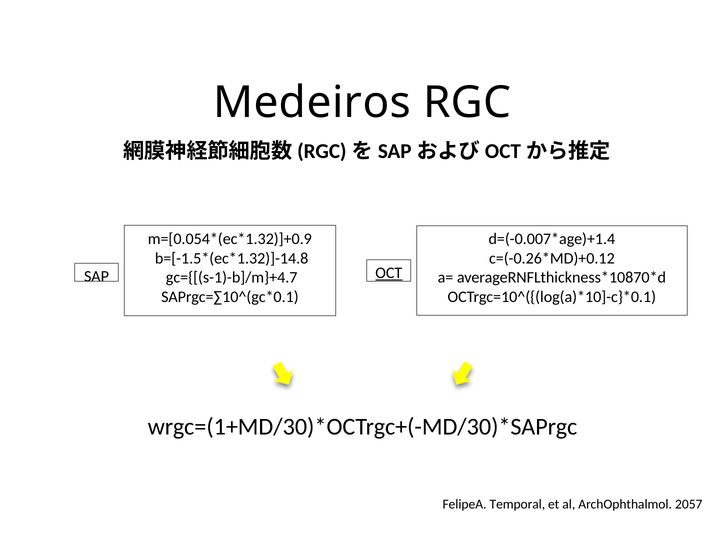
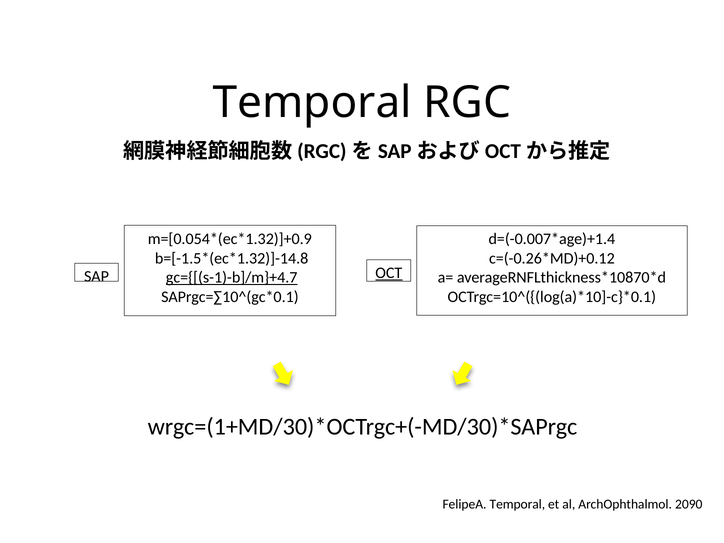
Medeiros at (312, 103): Medeiros -> Temporal
gc={[(s-1)-b]/m}+4.7 underline: none -> present
2057: 2057 -> 2090
